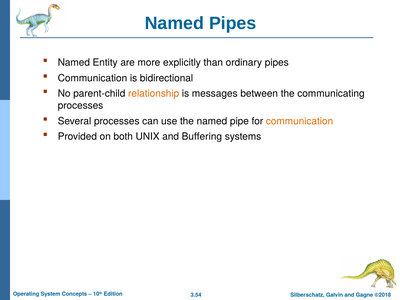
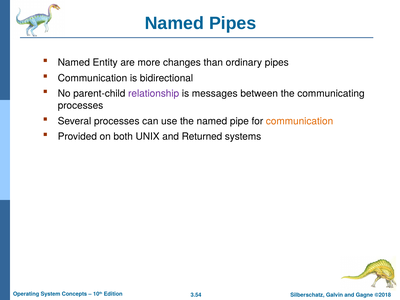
explicitly: explicitly -> changes
relationship colour: orange -> purple
Buffering: Buffering -> Returned
